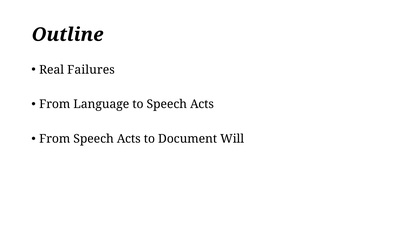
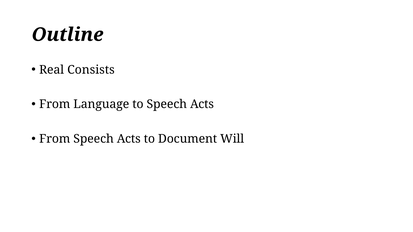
Failures: Failures -> Consists
